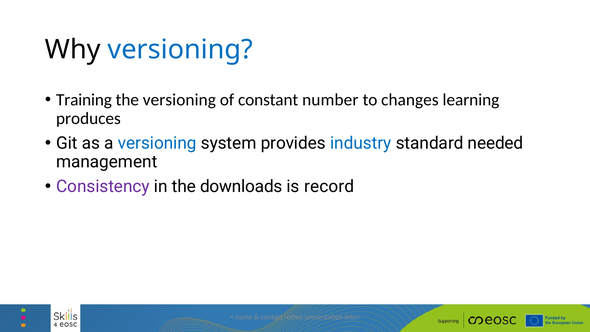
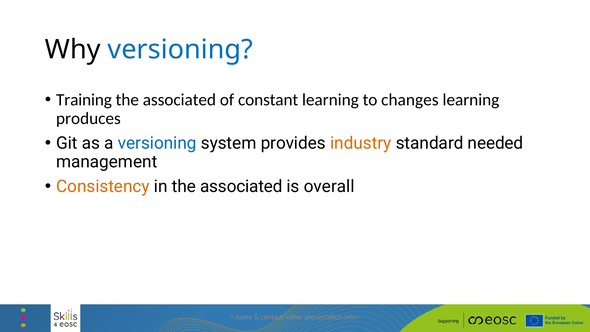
versioning at (179, 100): versioning -> associated
constant number: number -> learning
industry colour: blue -> orange
Consistency colour: purple -> orange
in the downloads: downloads -> associated
record: record -> overall
